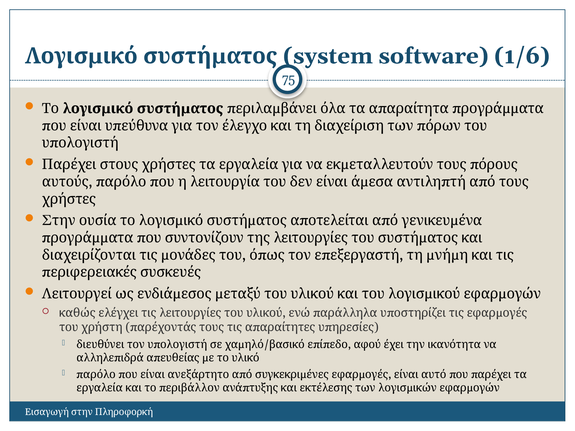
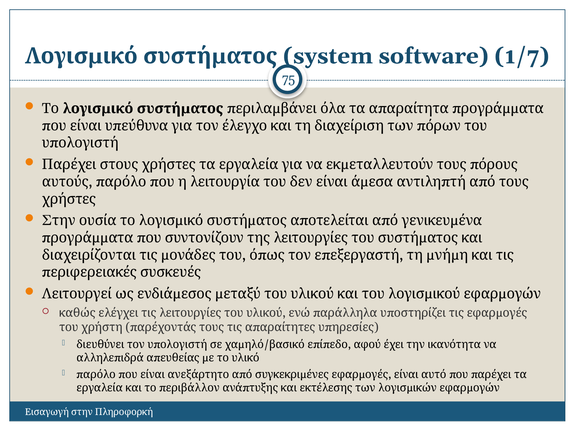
1/6: 1/6 -> 1/7
